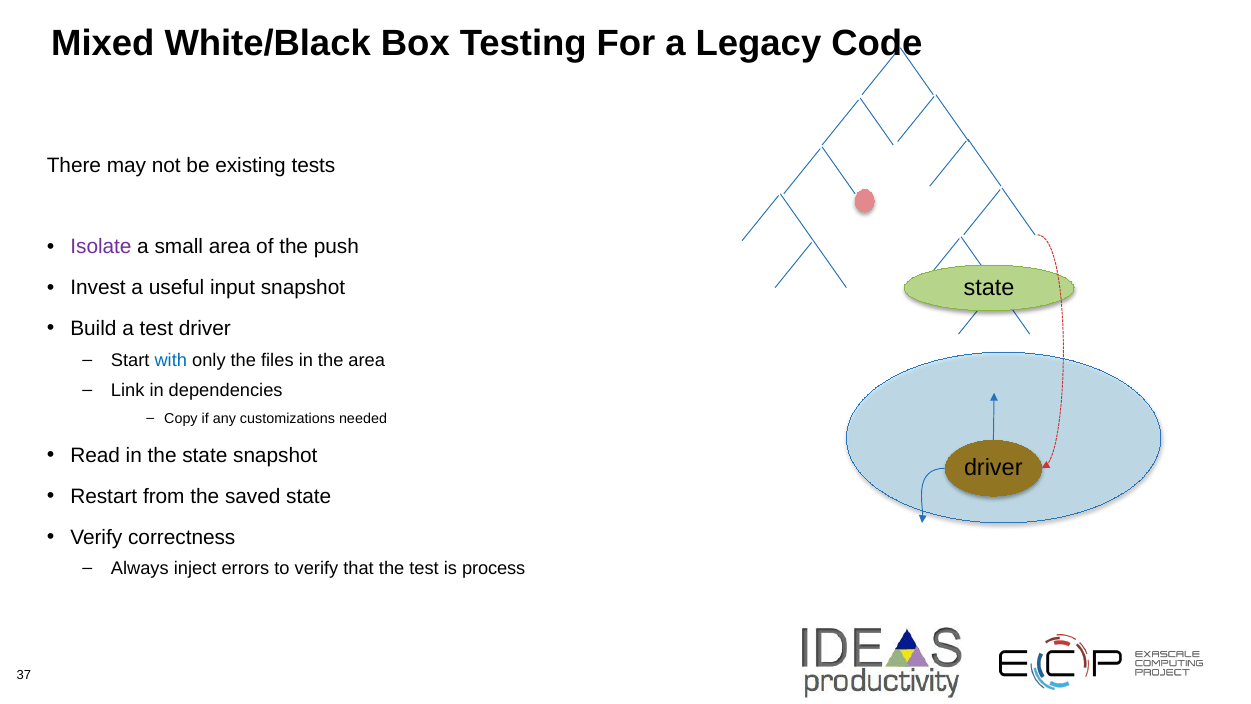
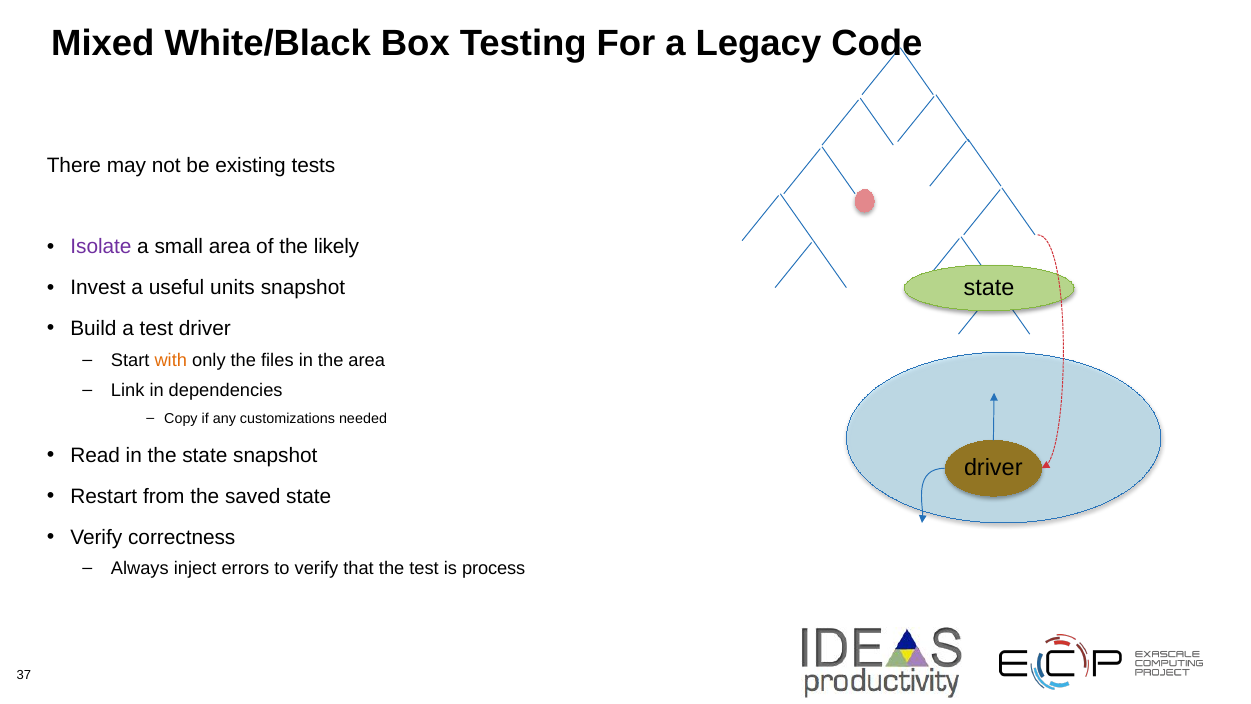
push: push -> likely
input: input -> units
with colour: blue -> orange
